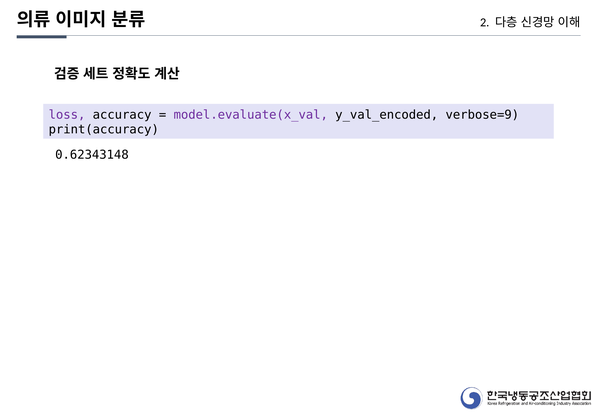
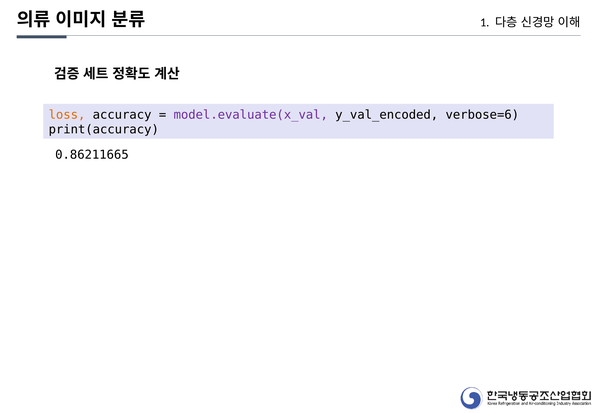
2: 2 -> 1
loss colour: purple -> orange
verbose=9: verbose=9 -> verbose=6
0.62343148: 0.62343148 -> 0.86211665
